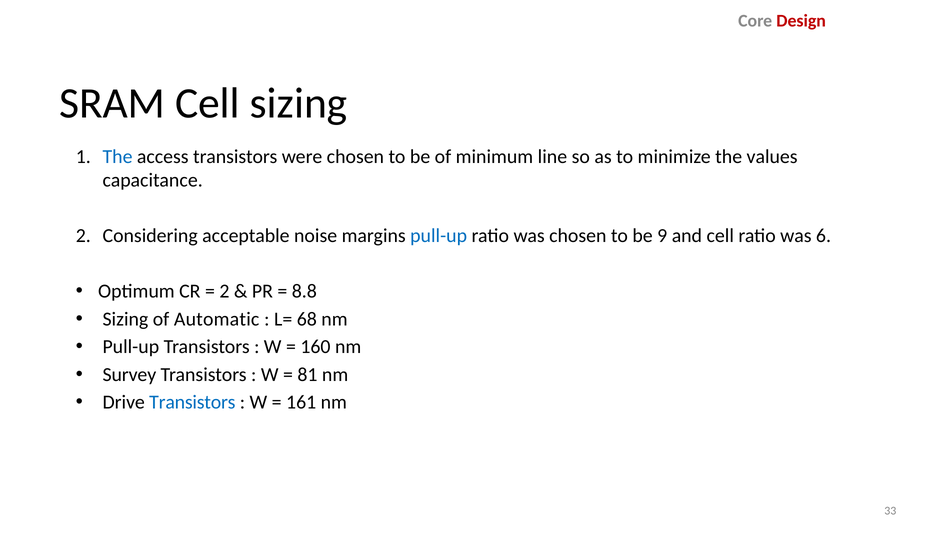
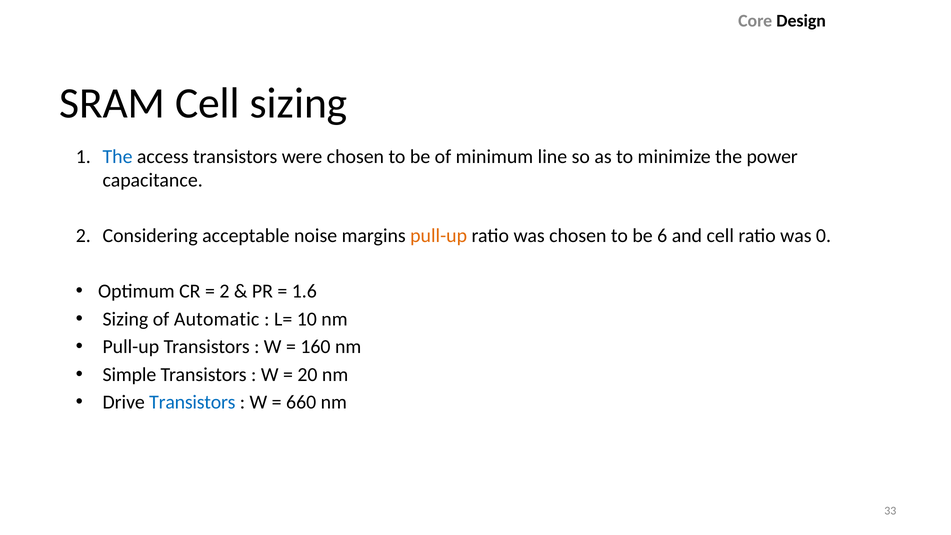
Design colour: red -> black
values: values -> power
pull-up at (439, 236) colour: blue -> orange
9: 9 -> 6
6: 6 -> 0
8.8: 8.8 -> 1.6
68: 68 -> 10
Survey: Survey -> Simple
81: 81 -> 20
161: 161 -> 660
